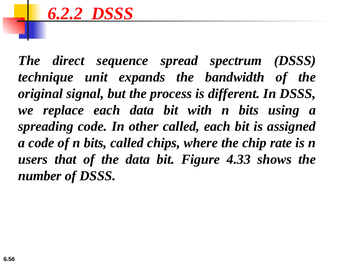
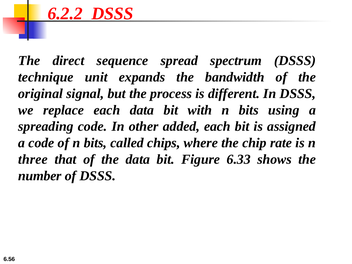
other called: called -> added
users: users -> three
4.33: 4.33 -> 6.33
